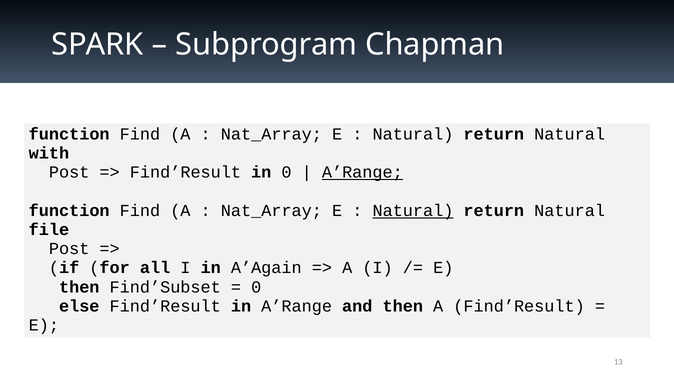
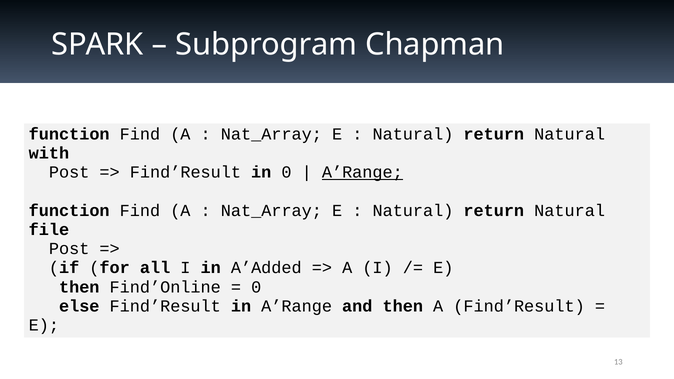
Natural at (413, 211) underline: present -> none
A’Again: A’Again -> A’Added
Find’Subset: Find’Subset -> Find’Online
